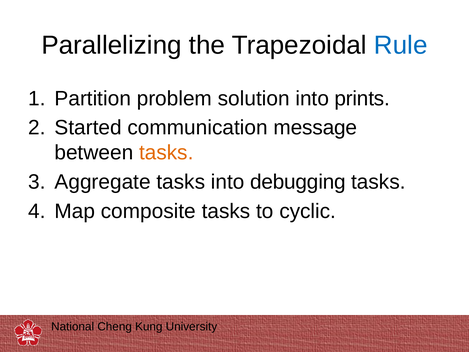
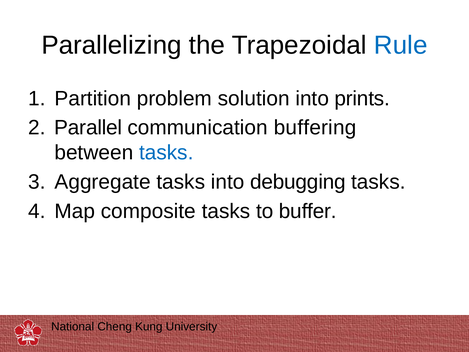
Started: Started -> Parallel
message: message -> buffering
tasks at (166, 153) colour: orange -> blue
cyclic: cyclic -> buffer
